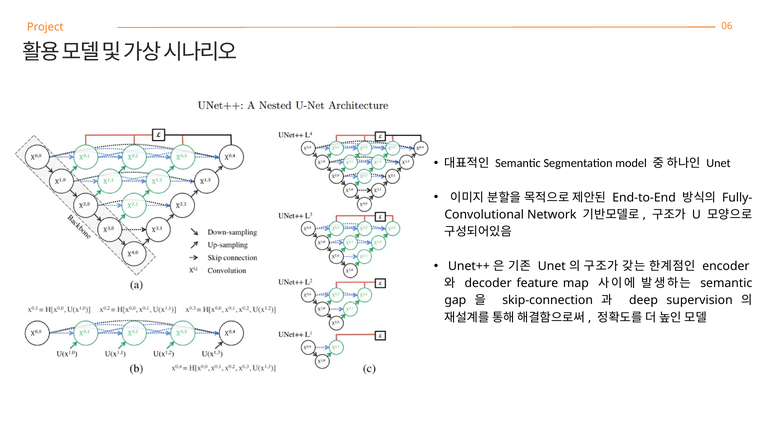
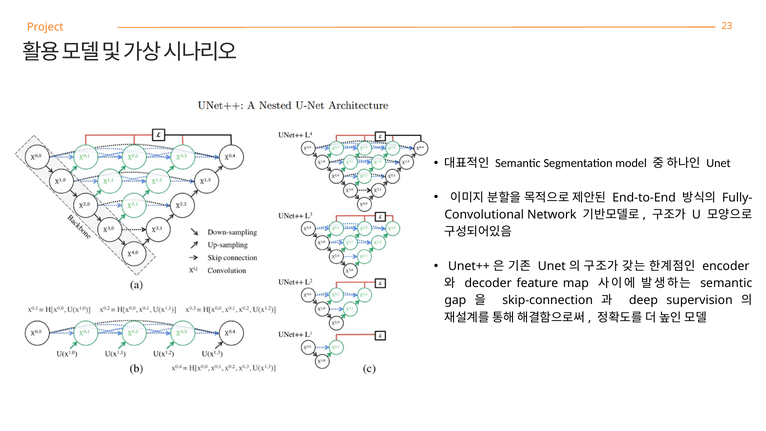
06: 06 -> 23
